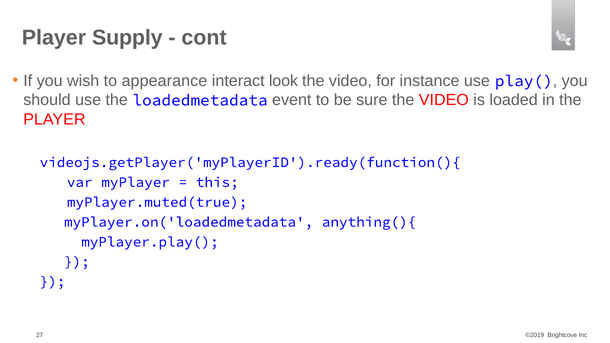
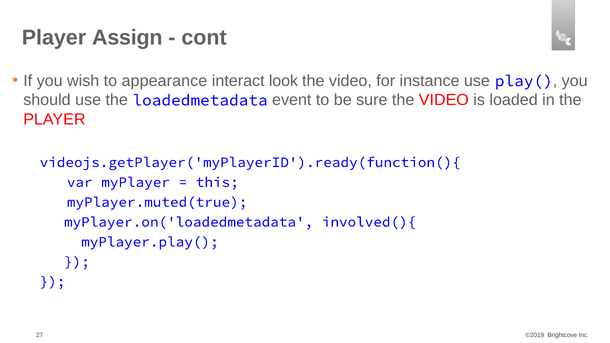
Supply: Supply -> Assign
anything(){: anything(){ -> involved(){
